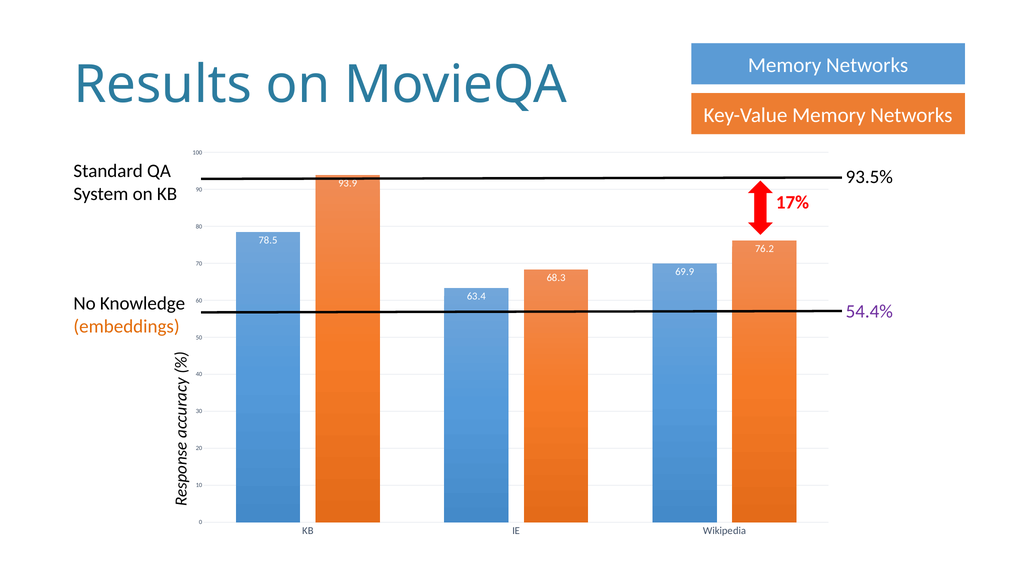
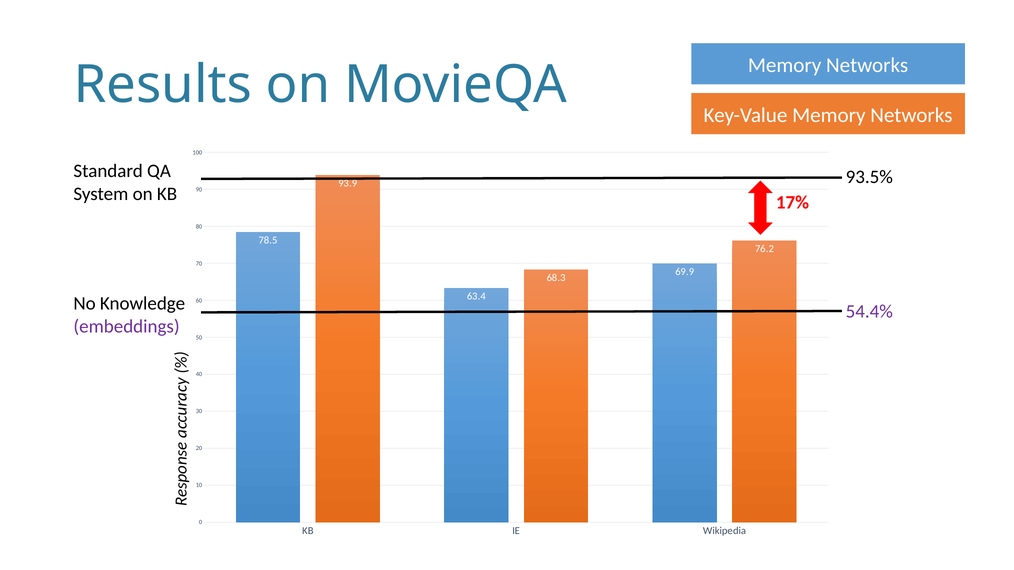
embeddings colour: orange -> purple
